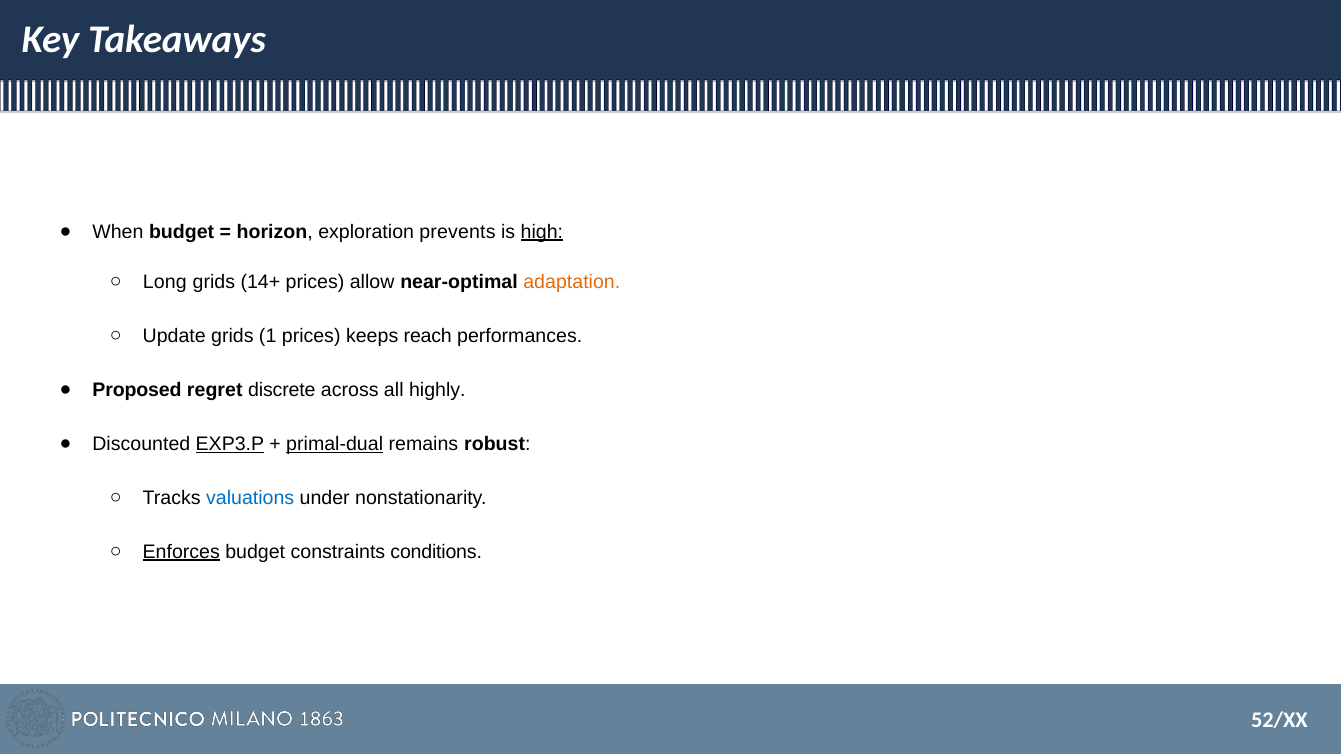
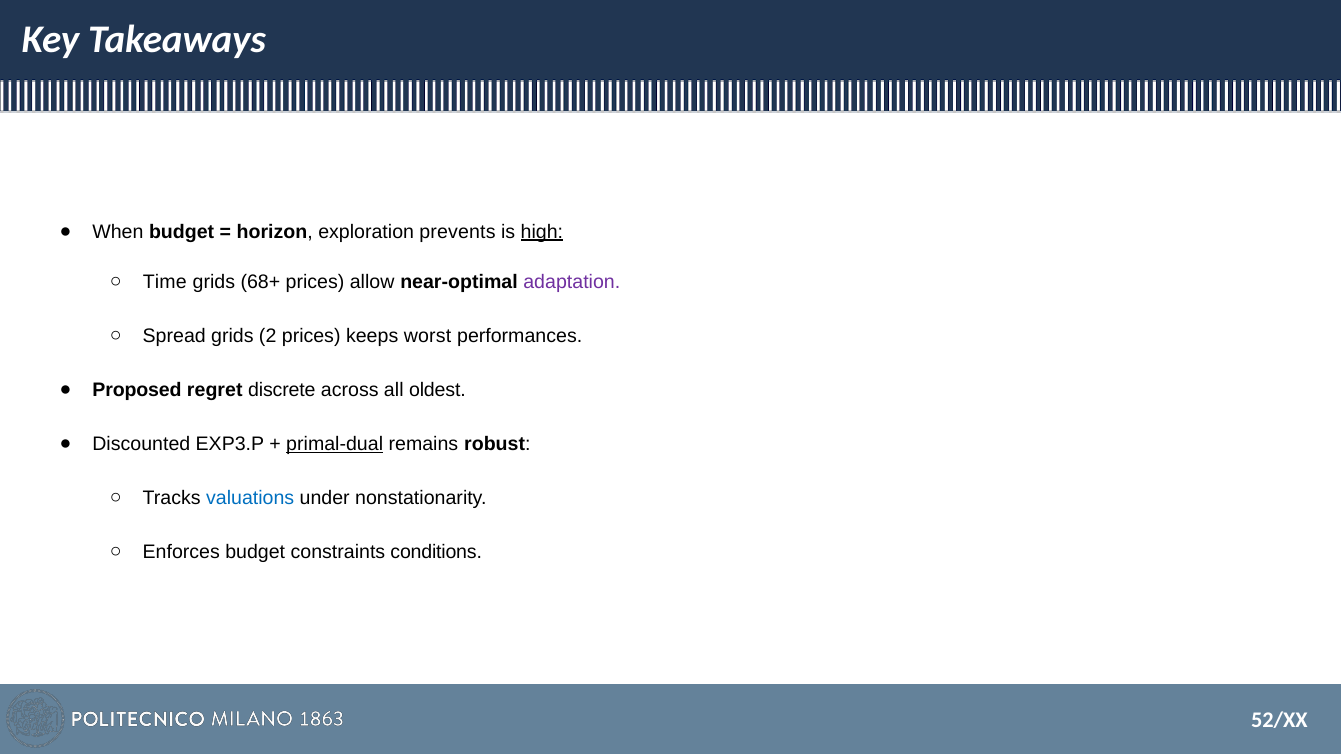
Long: Long -> Time
14+: 14+ -> 68+
adaptation colour: orange -> purple
Update: Update -> Spread
1: 1 -> 2
reach: reach -> worst
highly: highly -> oldest
EXP3.P underline: present -> none
Enforces underline: present -> none
